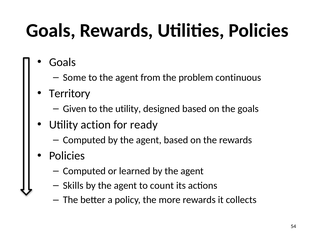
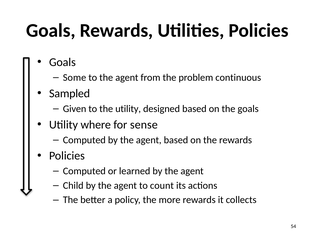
Territory: Territory -> Sampled
action: action -> where
ready: ready -> sense
Skills: Skills -> Child
